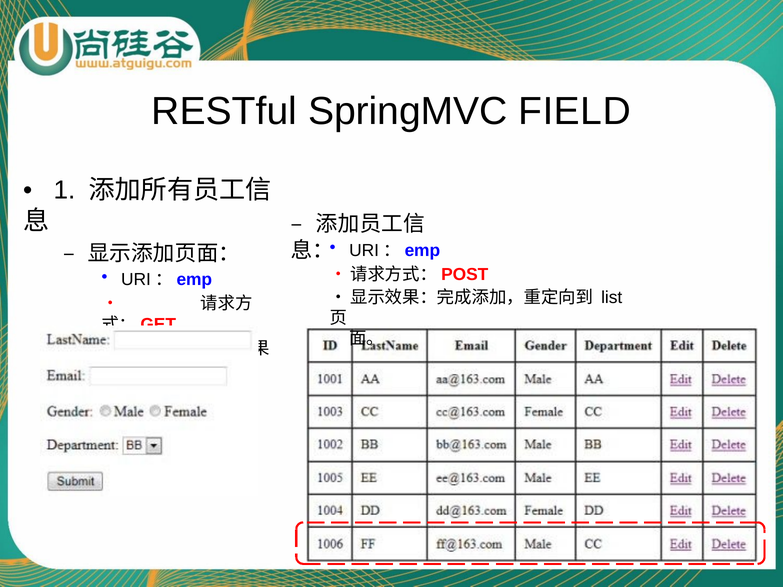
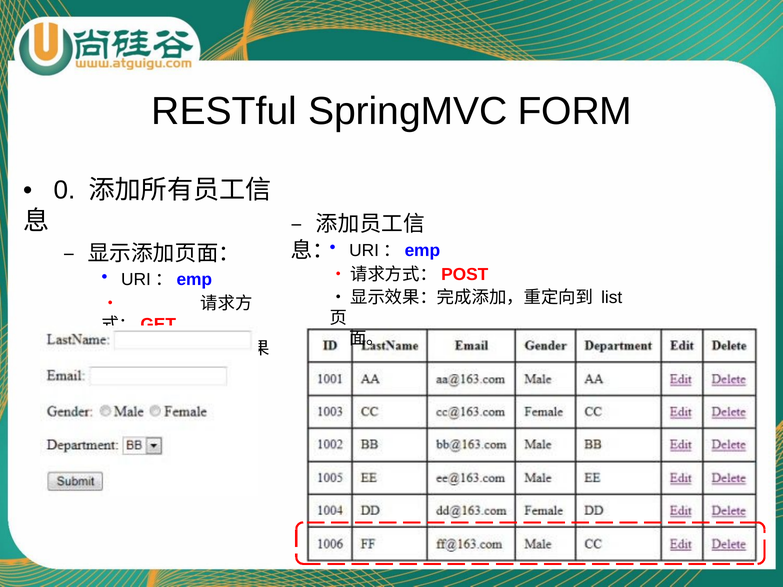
FIELD: FIELD -> FORM
1: 1 -> 0
